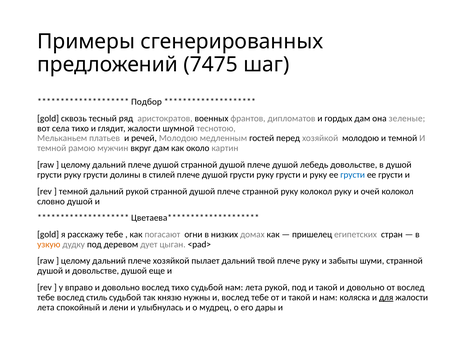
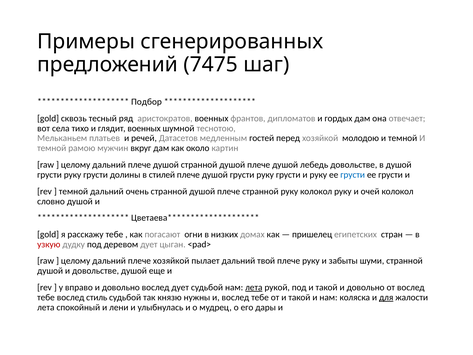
зеленые: зеленые -> отвечает
глядит жалости: жалости -> военных
речей Молодою: Молодою -> Датасетов
дальний рукой: рукой -> очень
узкую colour: orange -> red
вослед тихо: тихо -> дует
лета at (254, 287) underline: none -> present
